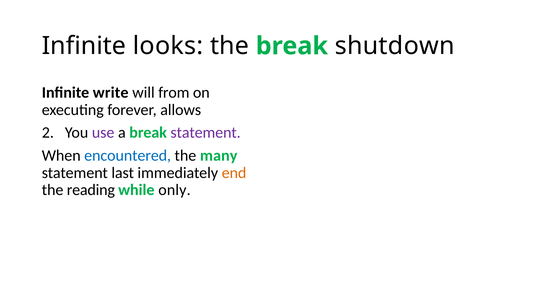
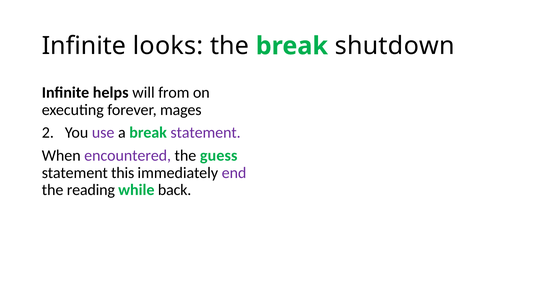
write: write -> helps
allows: allows -> mages
encountered colour: blue -> purple
many: many -> guess
last: last -> this
end colour: orange -> purple
only: only -> back
